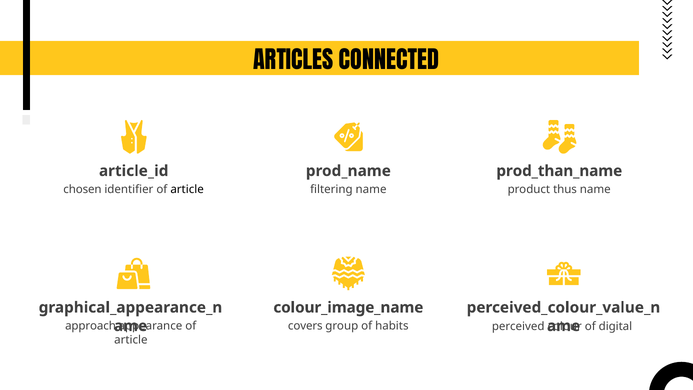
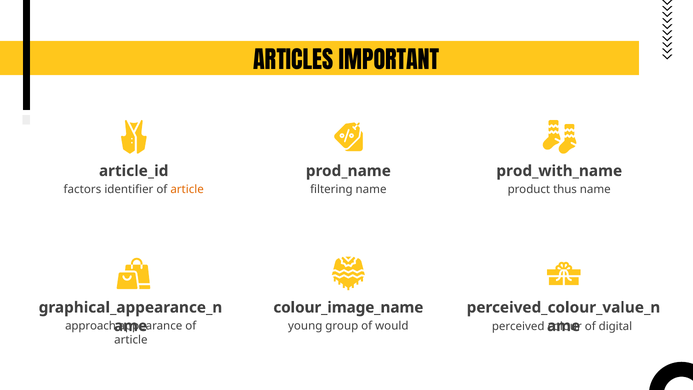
CONNECTED: CONNECTED -> IMPORTANT
prod_than_name: prod_than_name -> prod_with_name
chosen: chosen -> factors
article at (187, 189) colour: black -> orange
covers: covers -> young
habits: habits -> would
